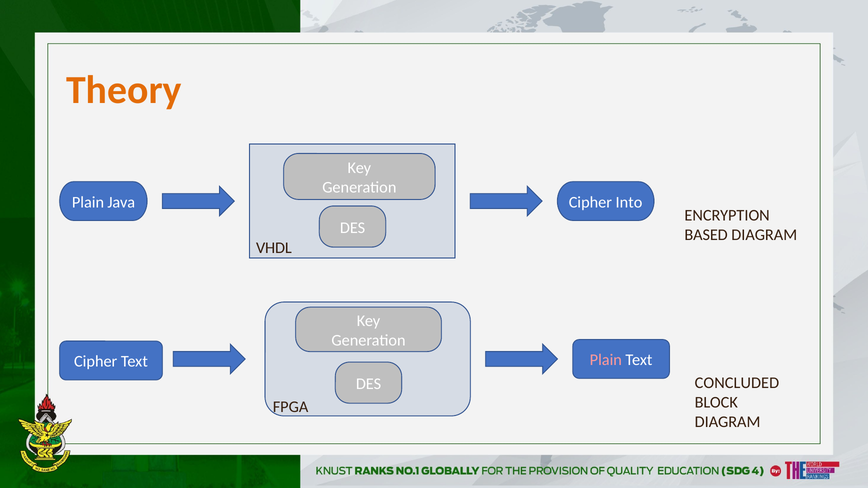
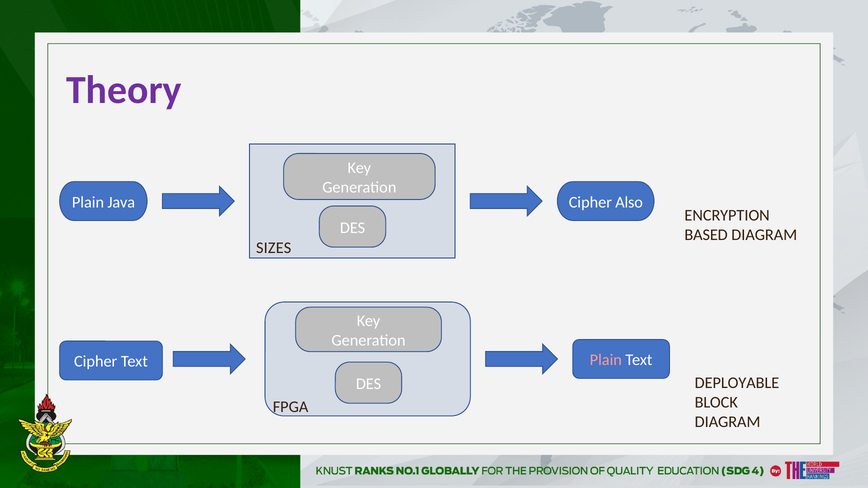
Theory colour: orange -> purple
Into: Into -> Also
VHDL: VHDL -> SIZES
CONCLUDED: CONCLUDED -> DEPLOYABLE
